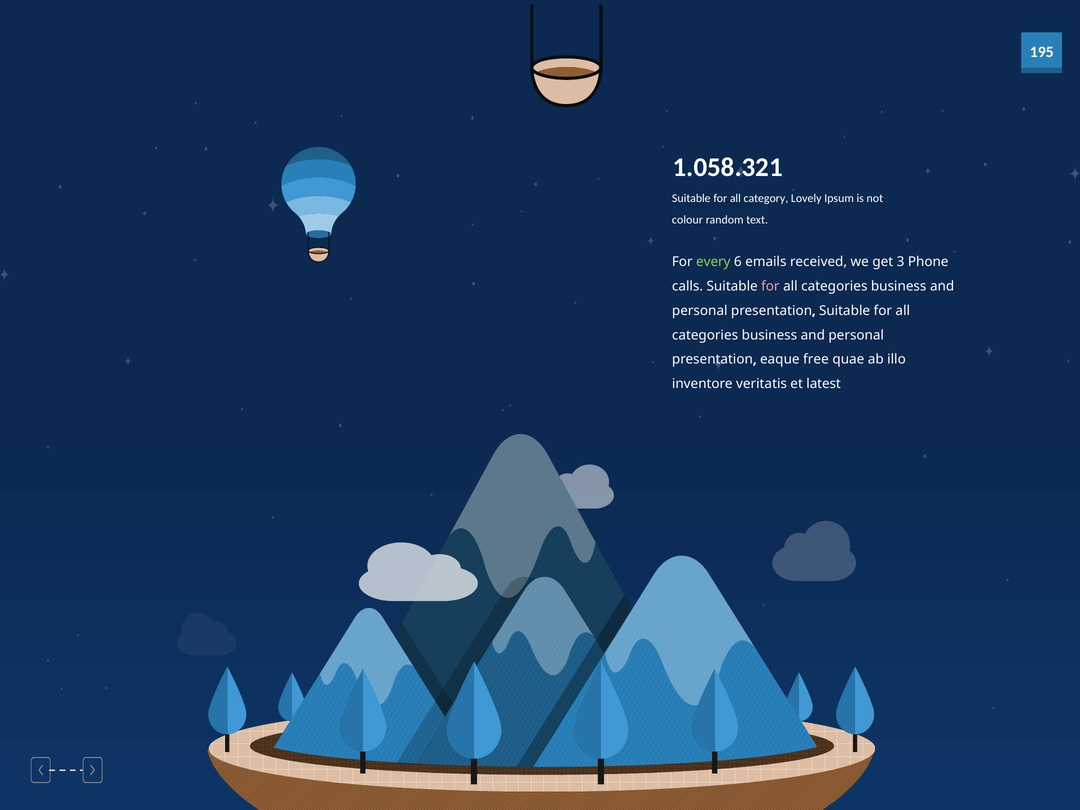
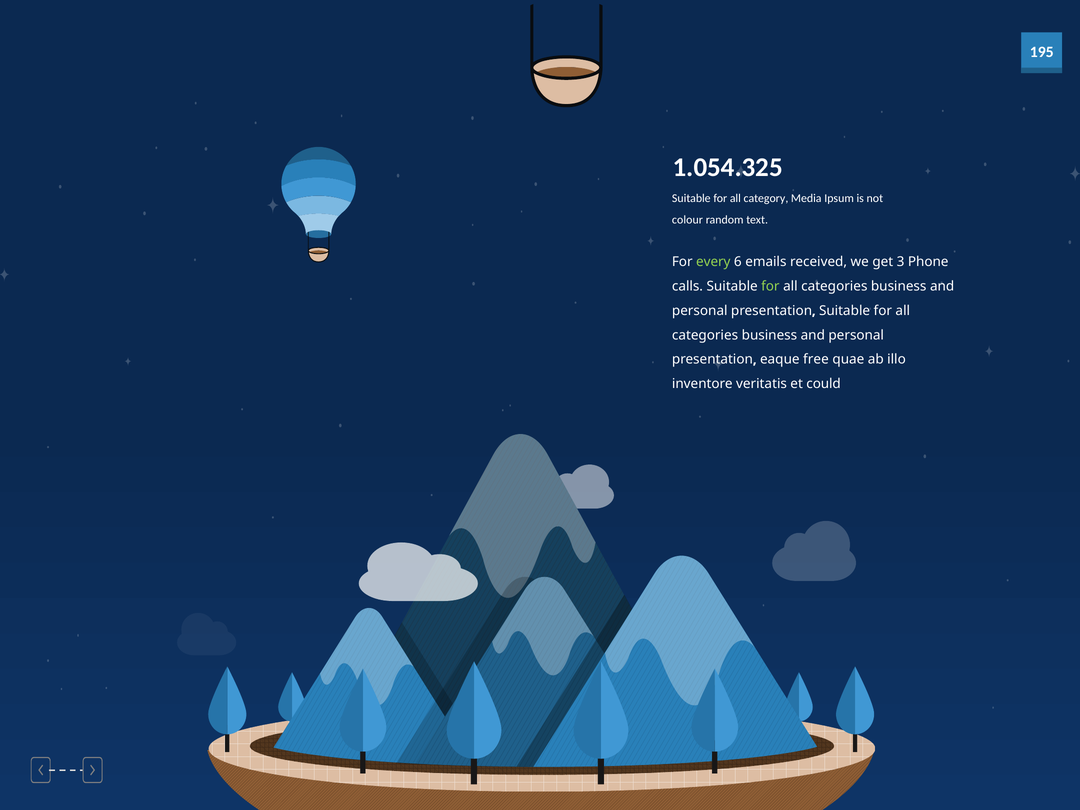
1.058.321: 1.058.321 -> 1.054.325
Lovely: Lovely -> Media
for at (770, 286) colour: pink -> light green
latest: latest -> could
